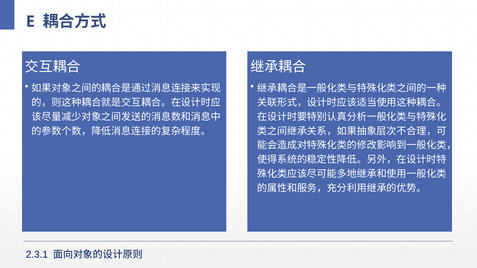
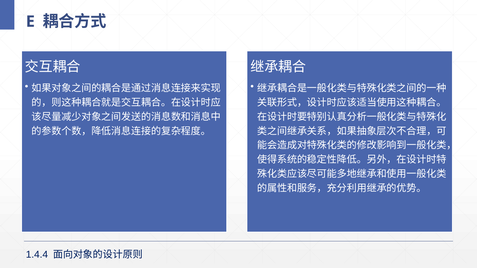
2.3.1: 2.3.1 -> 1.4.4
